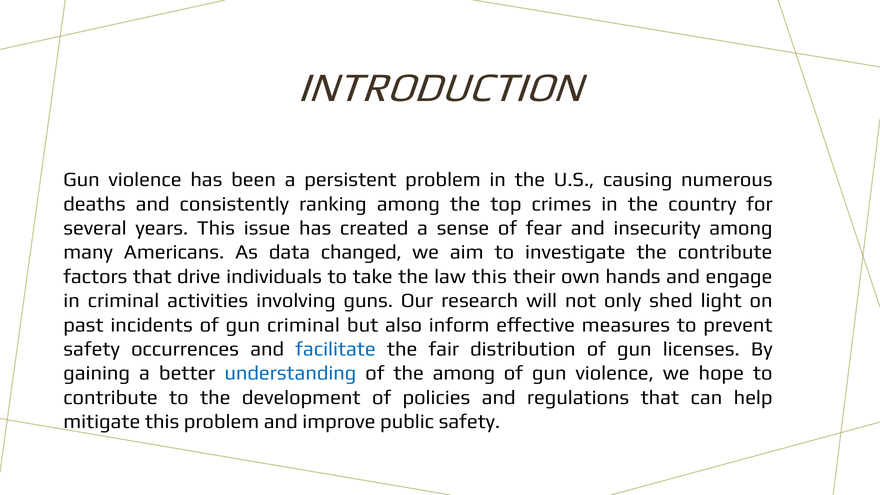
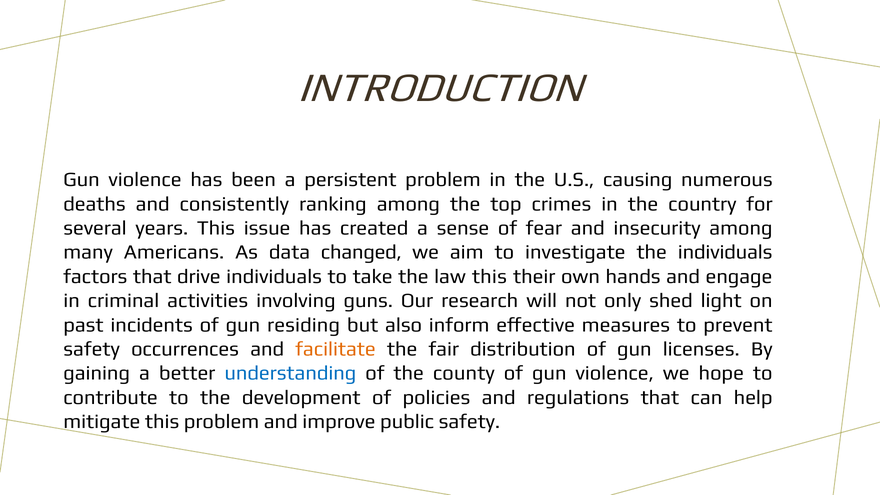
the contribute: contribute -> individuals
gun criminal: criminal -> residing
facilitate colour: blue -> orange
the among: among -> county
